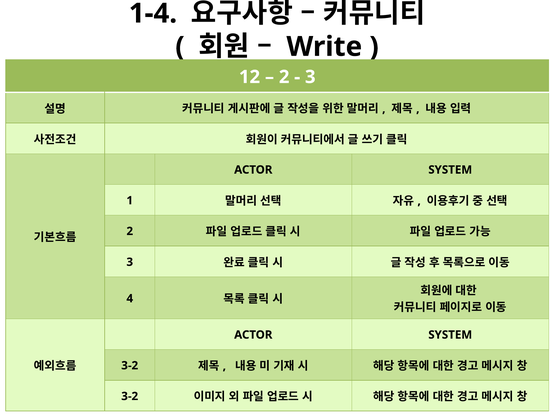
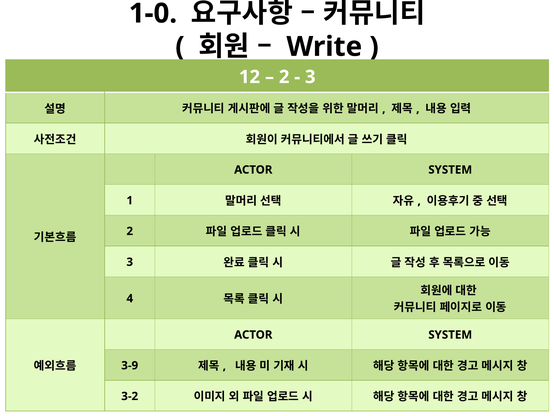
1-4: 1-4 -> 1-0
3-2 at (130, 365): 3-2 -> 3-9
